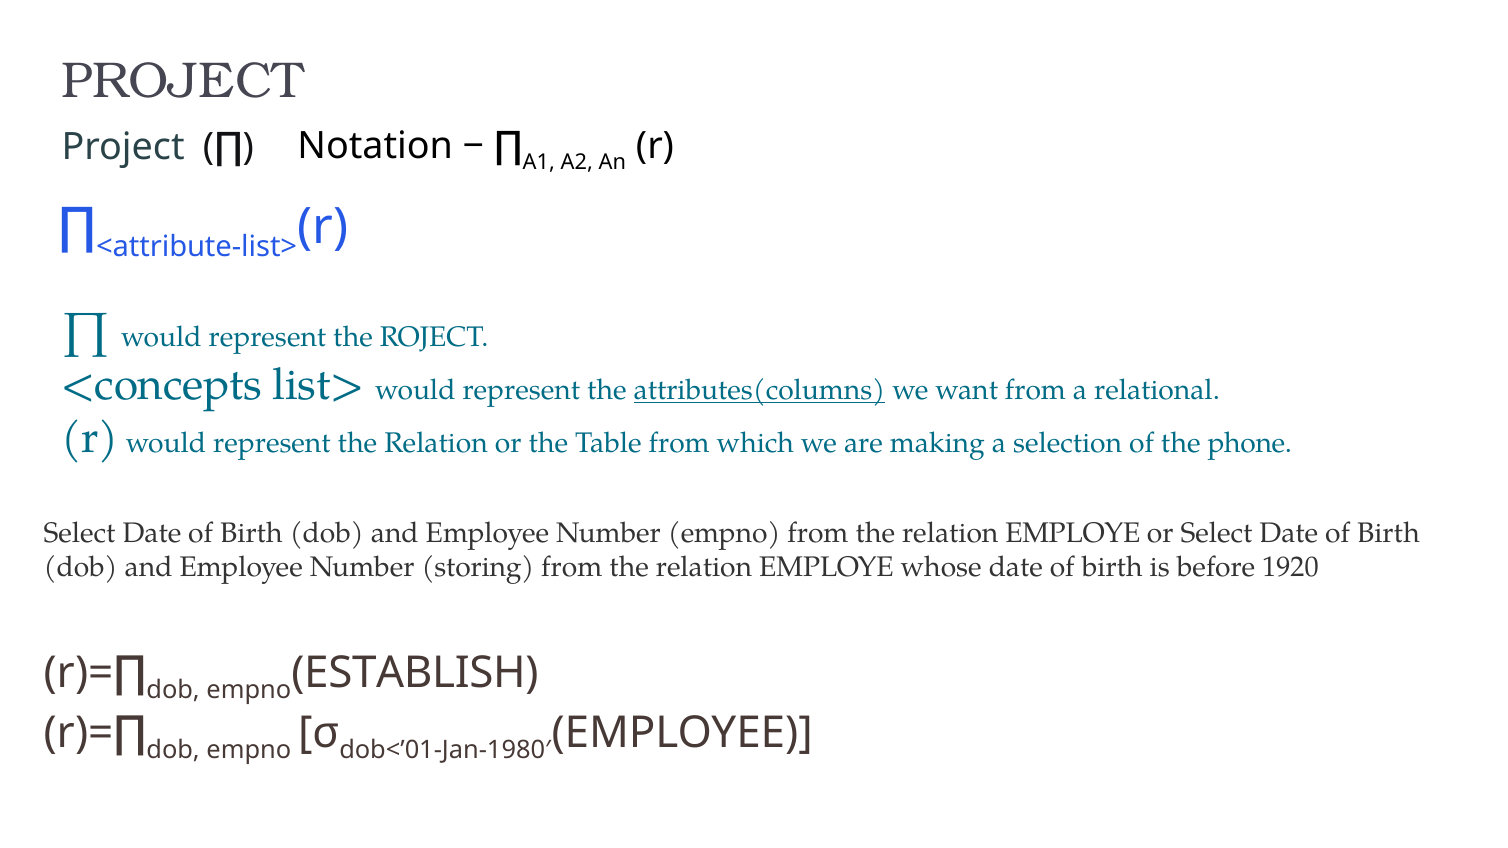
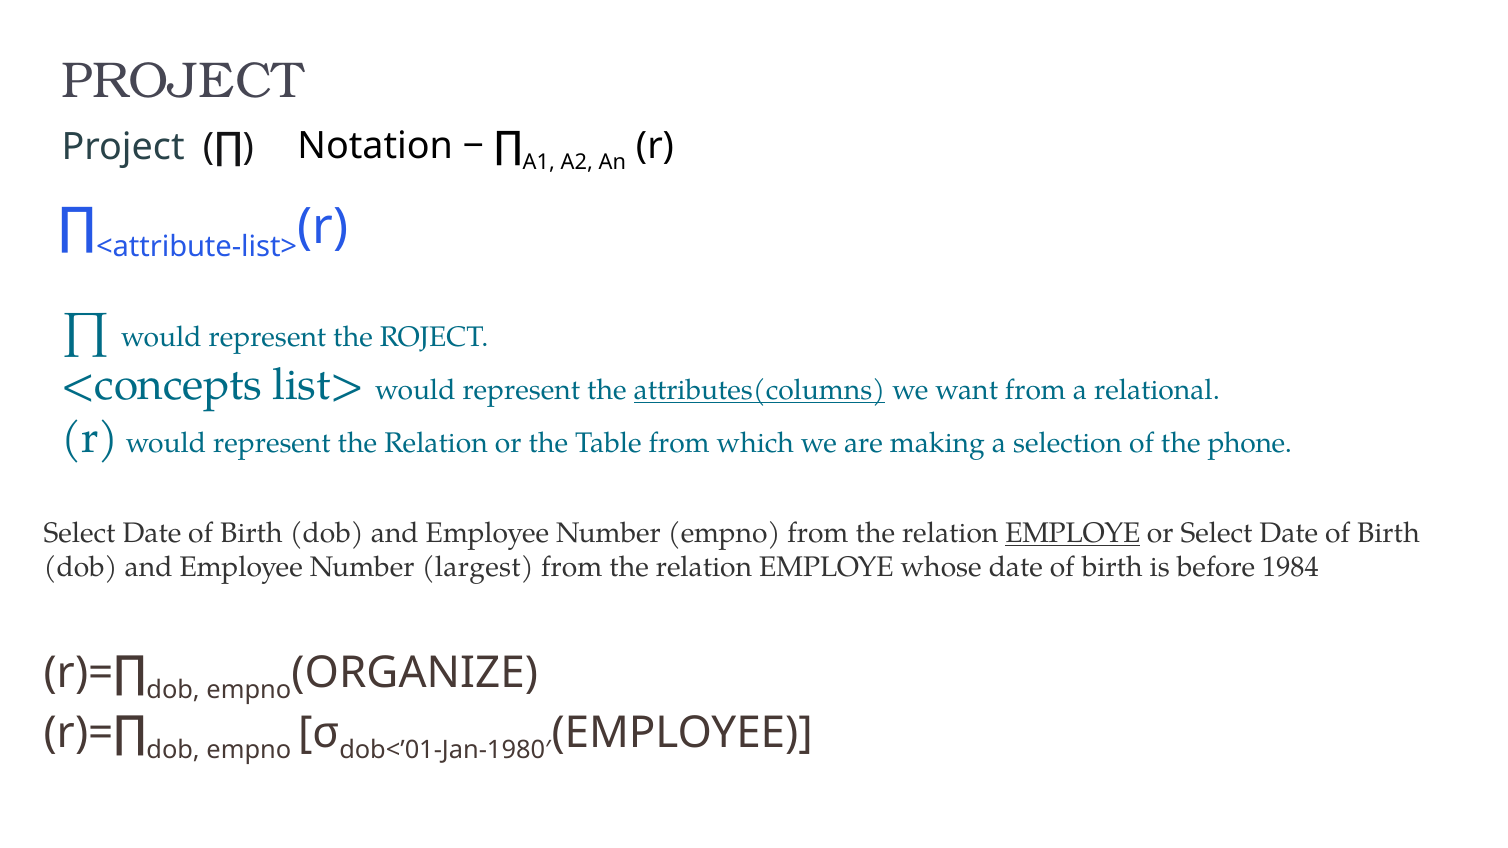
EMPLOYE at (1073, 533) underline: none -> present
storing: storing -> largest
1920: 1920 -> 1984
ESTABLISH: ESTABLISH -> ORGANIZE
